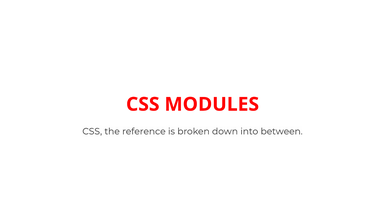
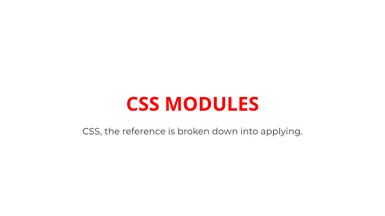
between: between -> applying
